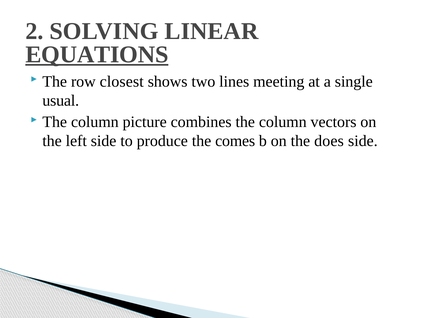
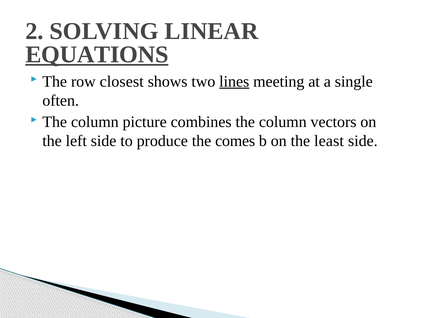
lines underline: none -> present
usual: usual -> often
does: does -> least
